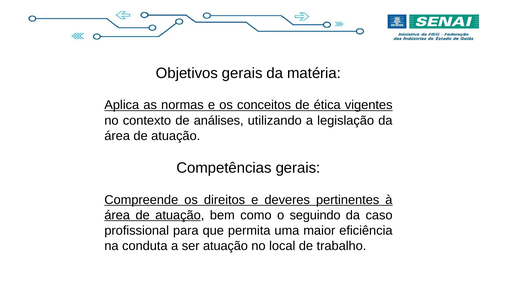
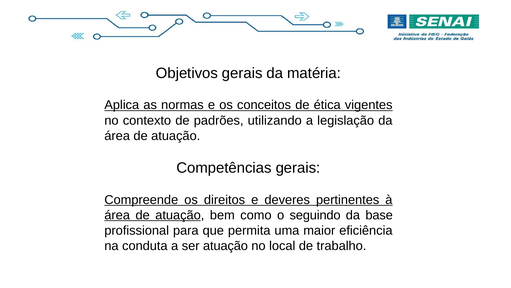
análises: análises -> padrões
caso: caso -> base
